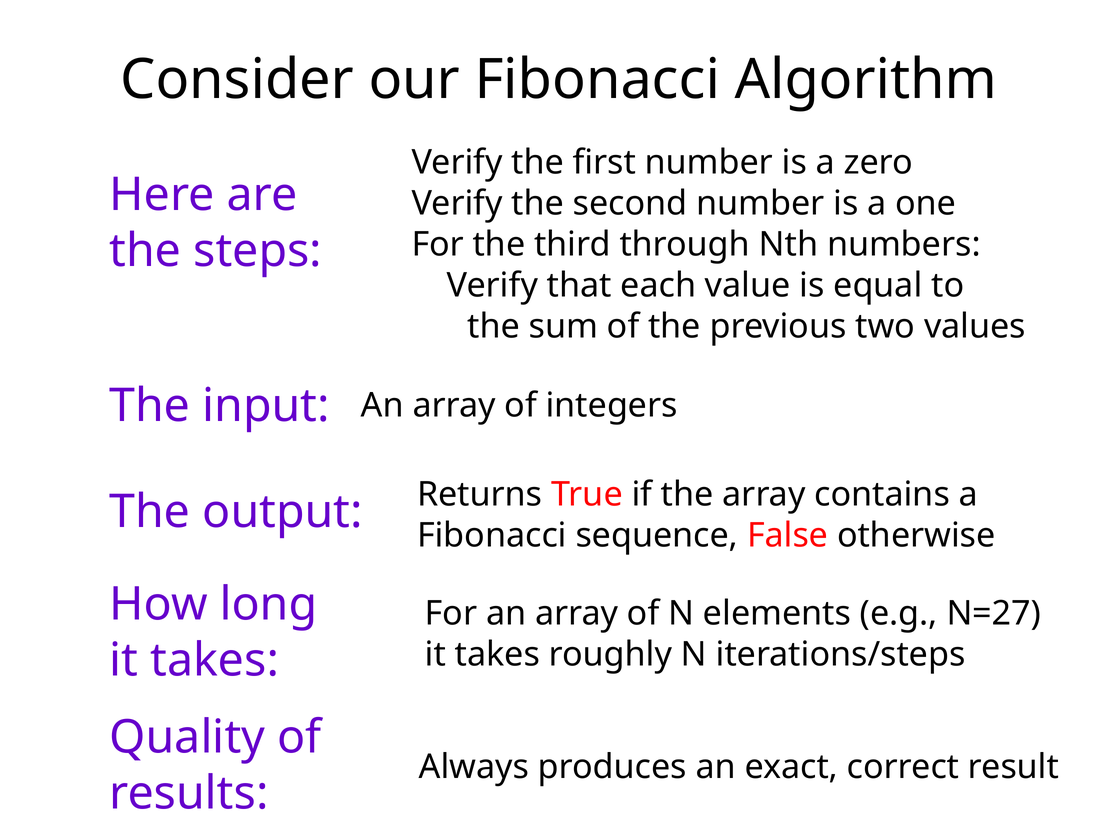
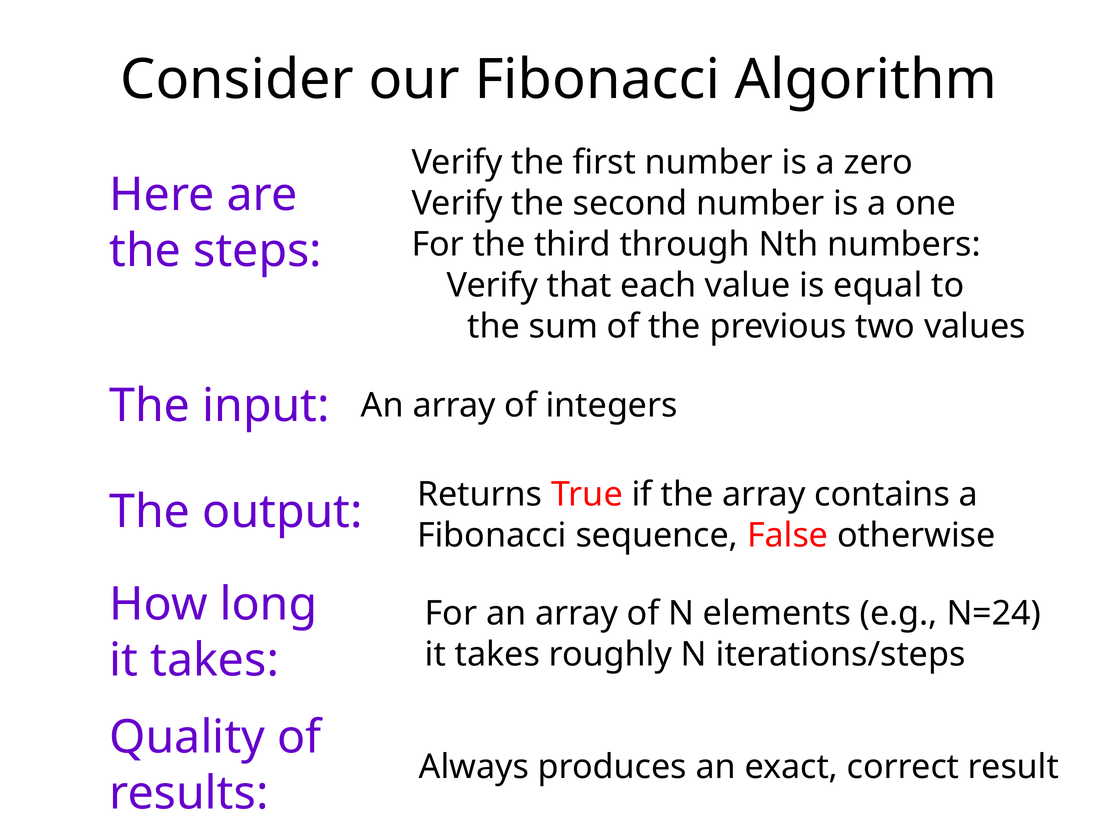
N=27: N=27 -> N=24
